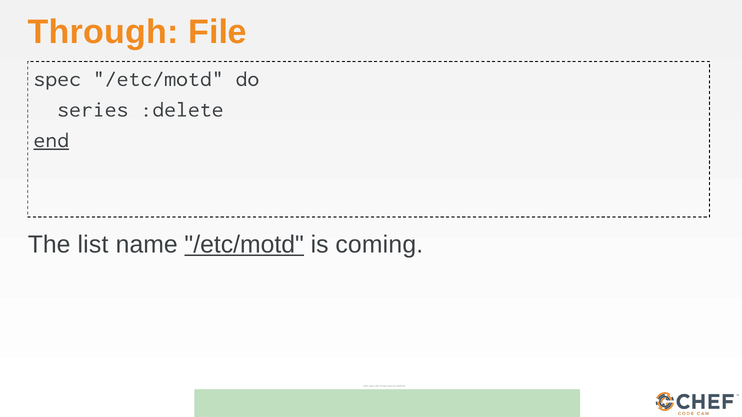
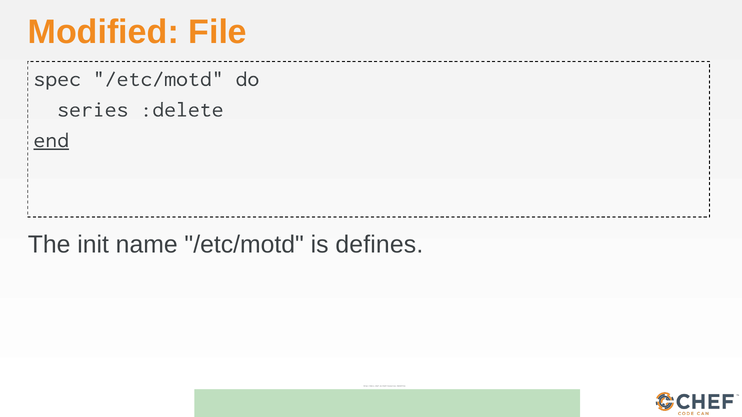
Through: Through -> Modified
list: list -> init
/etc/motd at (244, 245) underline: present -> none
coming: coming -> defines
